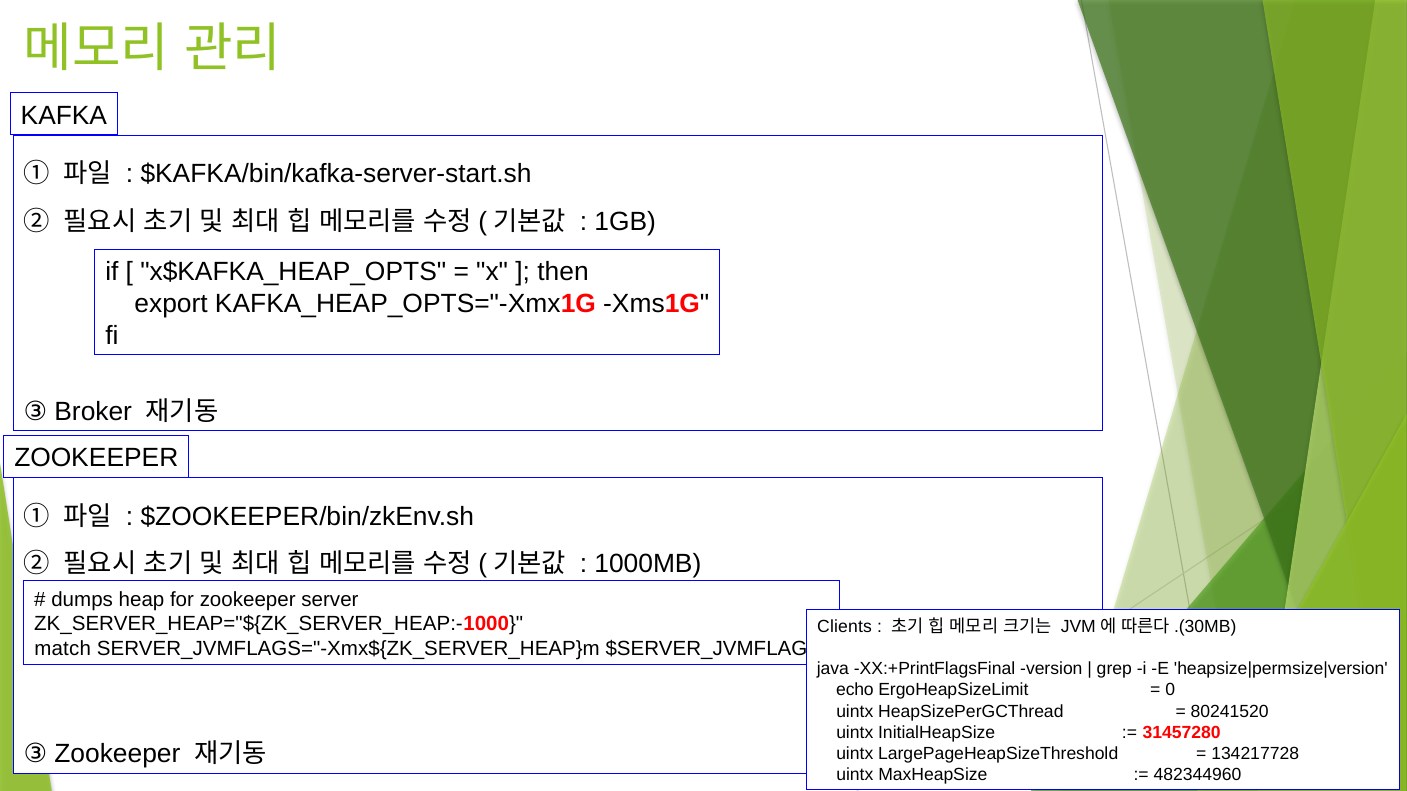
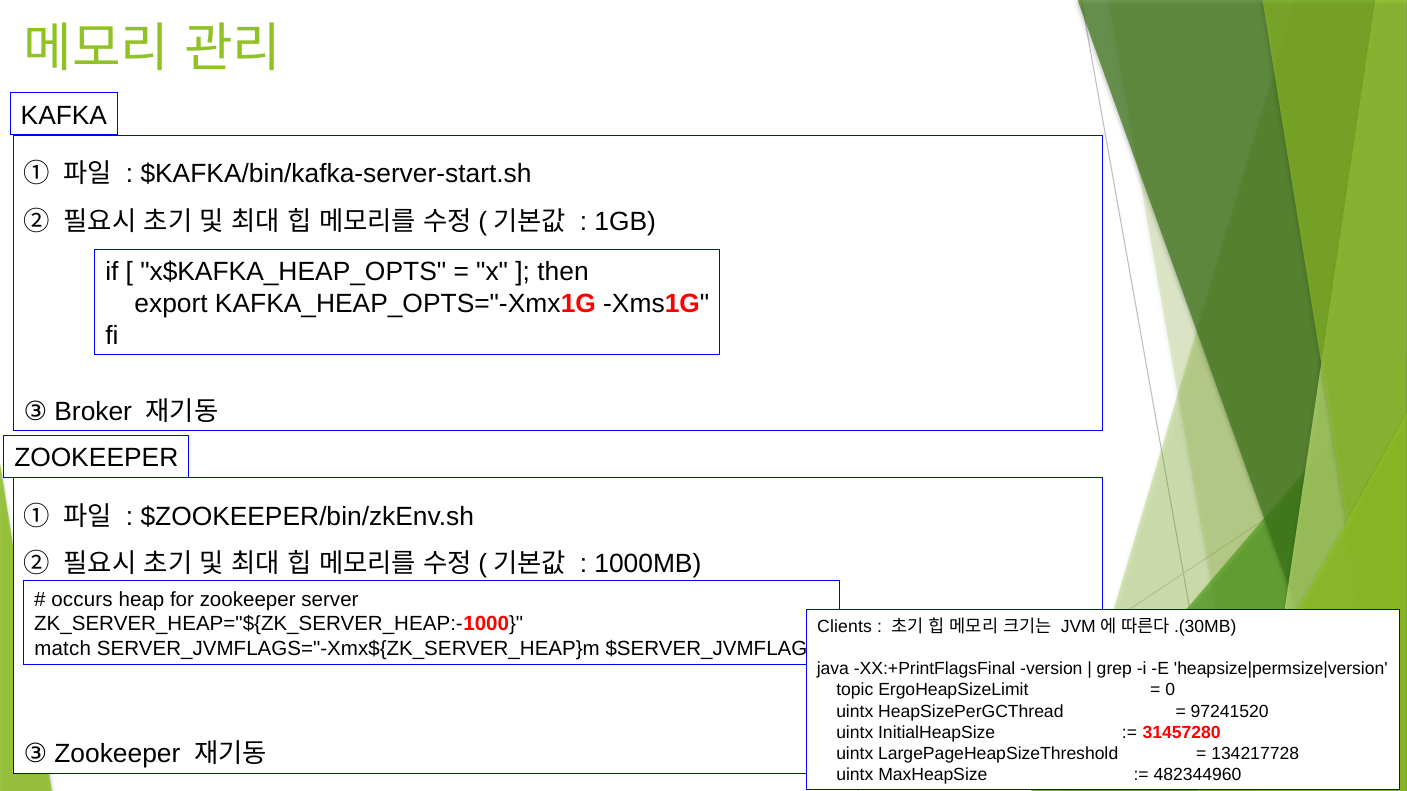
dumps: dumps -> occurs
echo: echo -> topic
80241520: 80241520 -> 97241520
